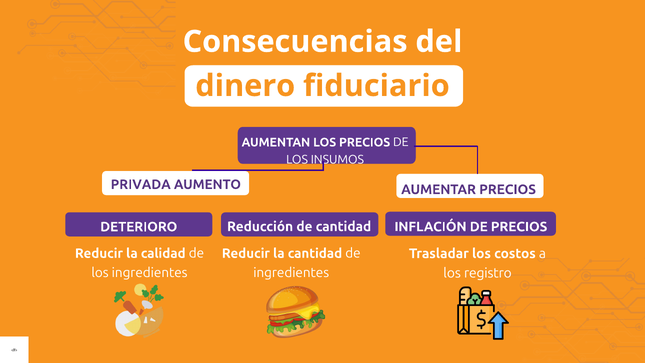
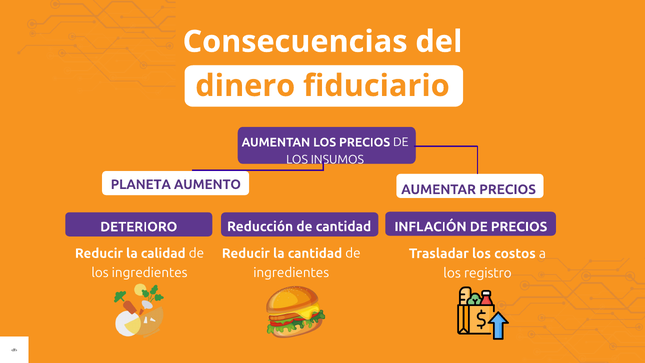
PRIVADA: PRIVADA -> PLANETA
